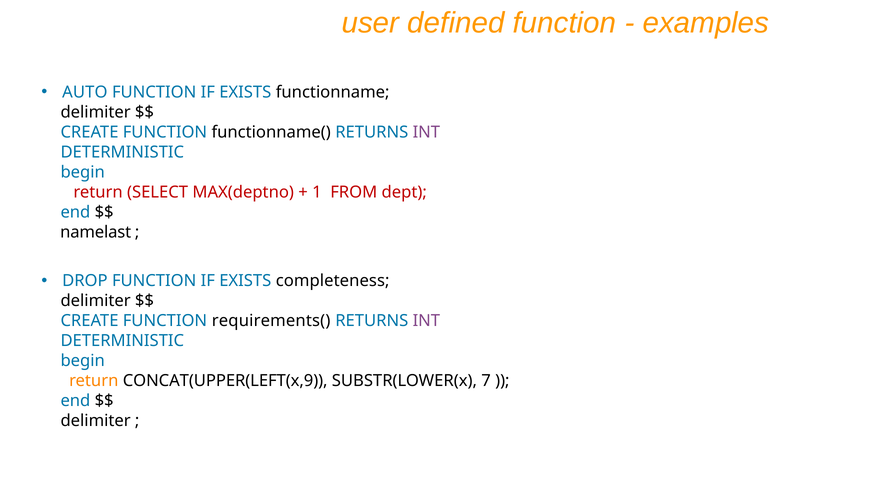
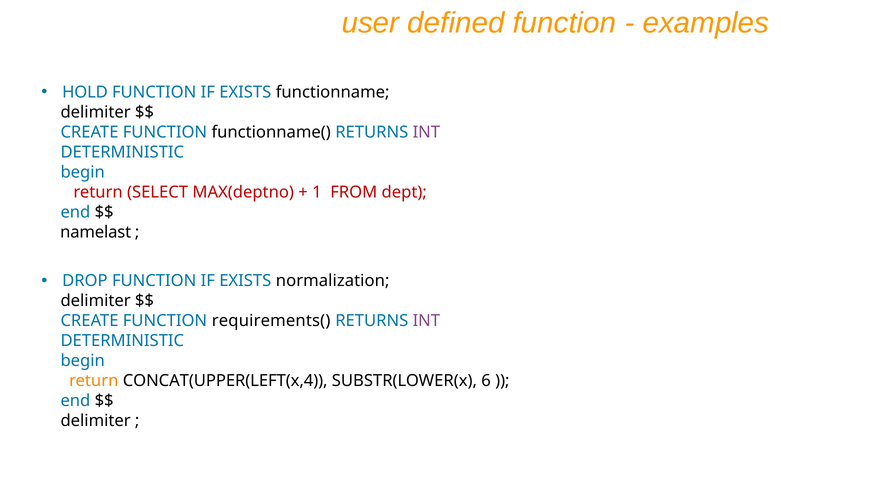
AUTO: AUTO -> HOLD
completeness: completeness -> normalization
CONCAT(UPPER(LEFT(x,9: CONCAT(UPPER(LEFT(x,9 -> CONCAT(UPPER(LEFT(x,4
7: 7 -> 6
